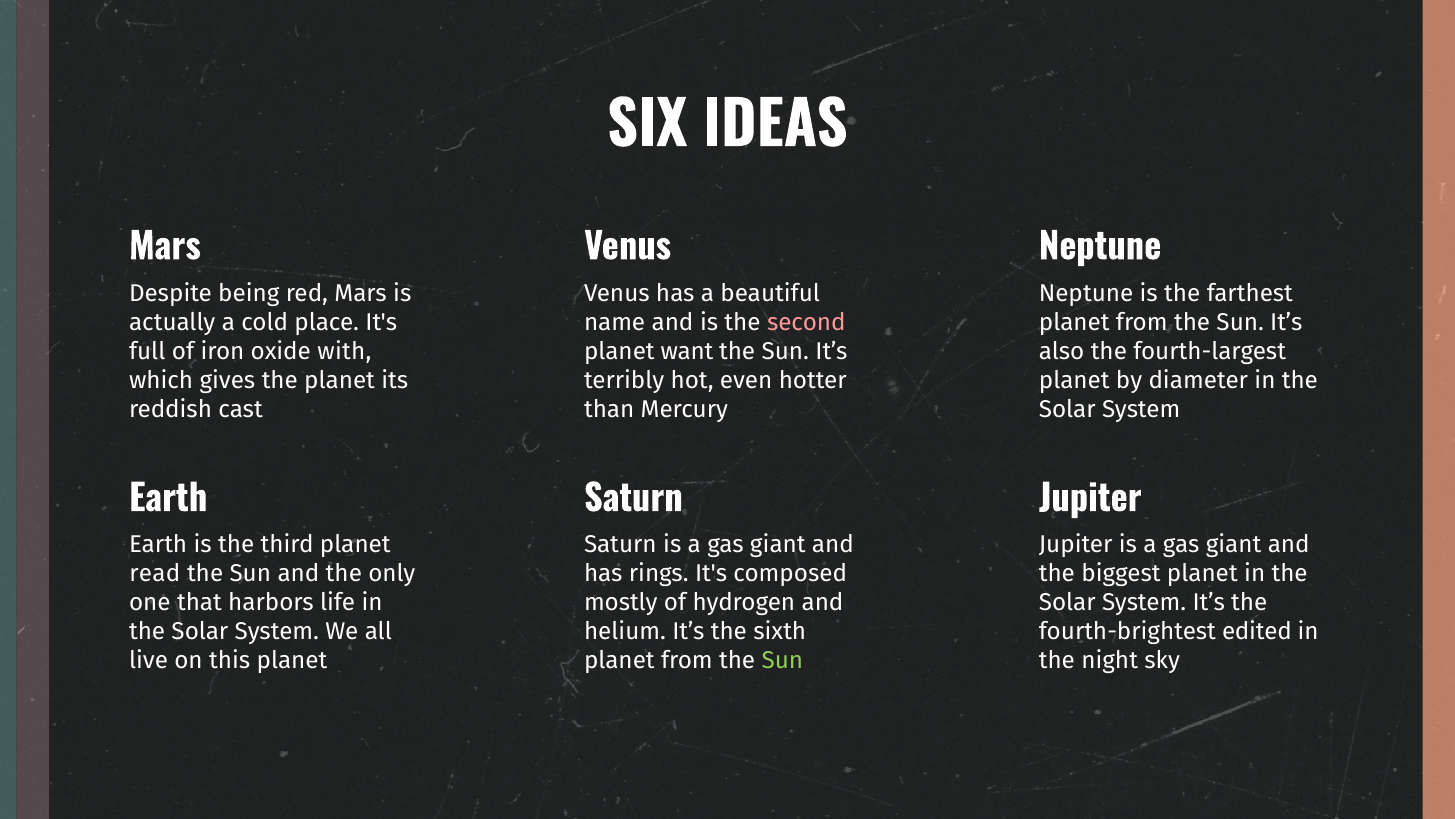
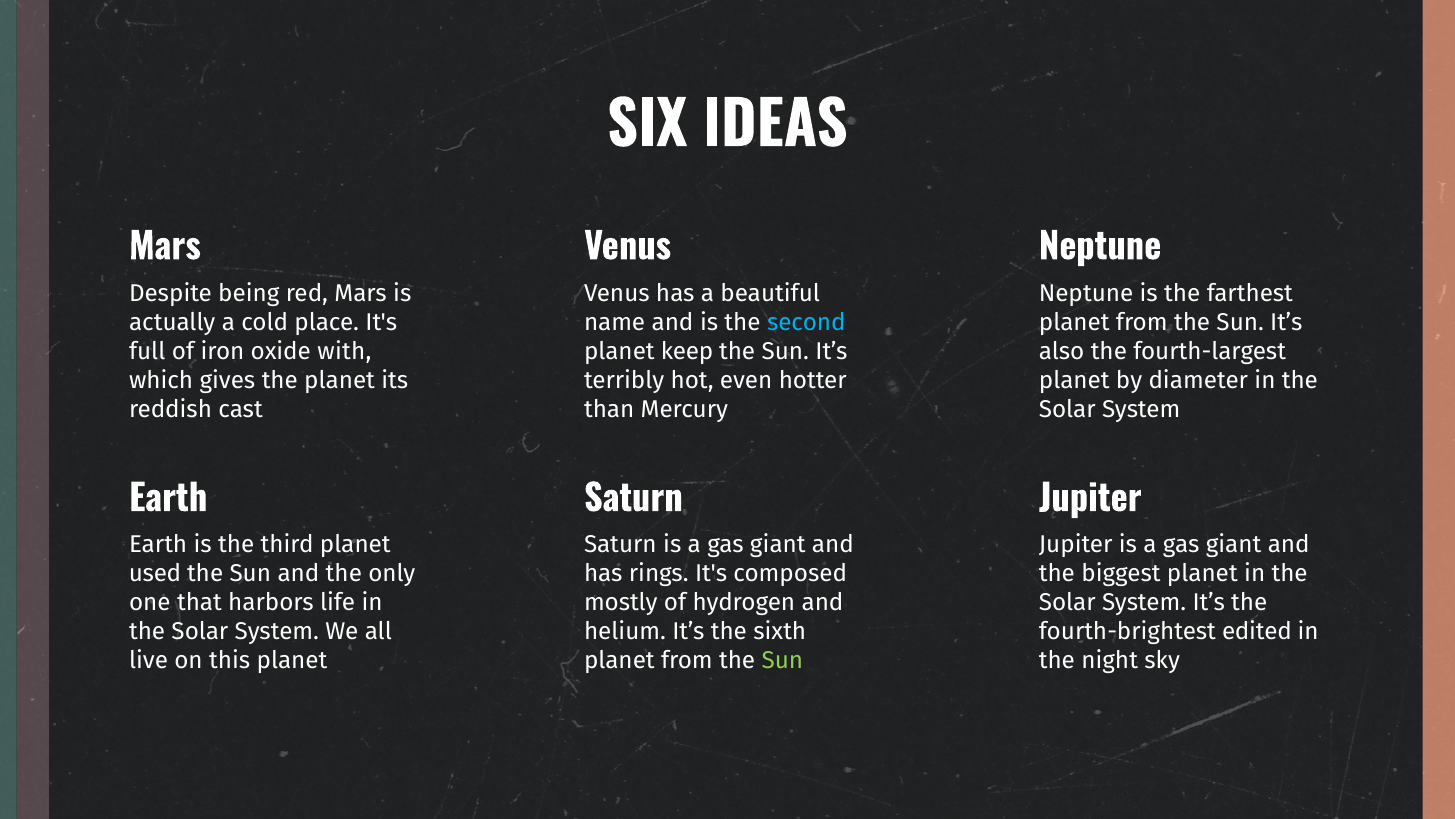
second colour: pink -> light blue
want: want -> keep
read: read -> used
